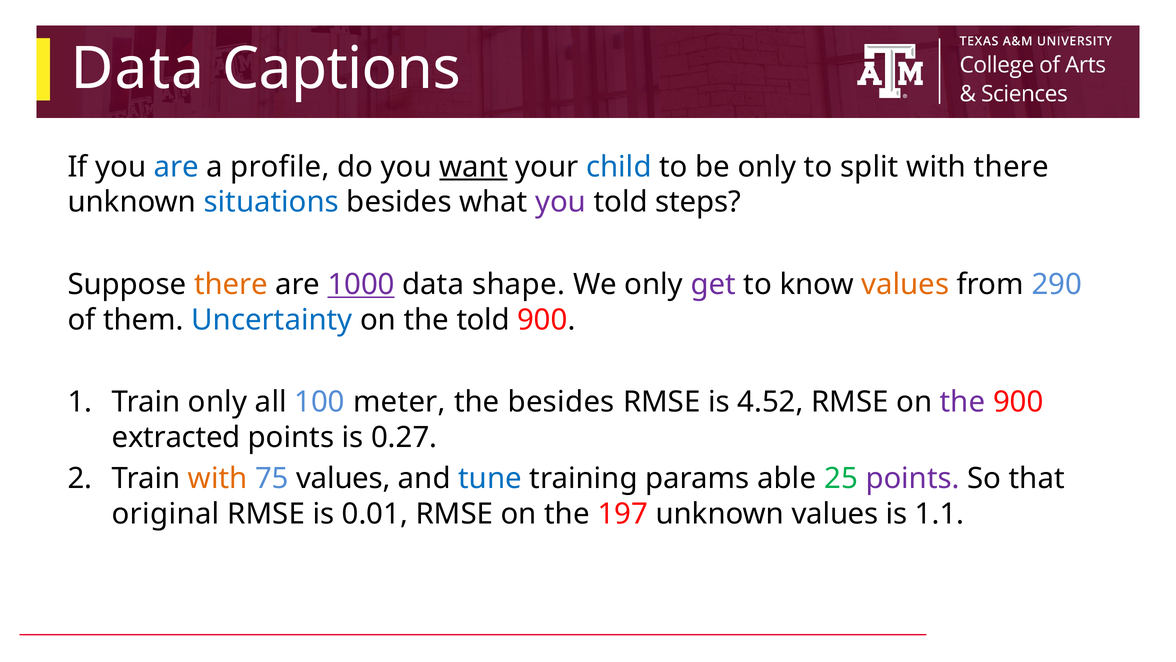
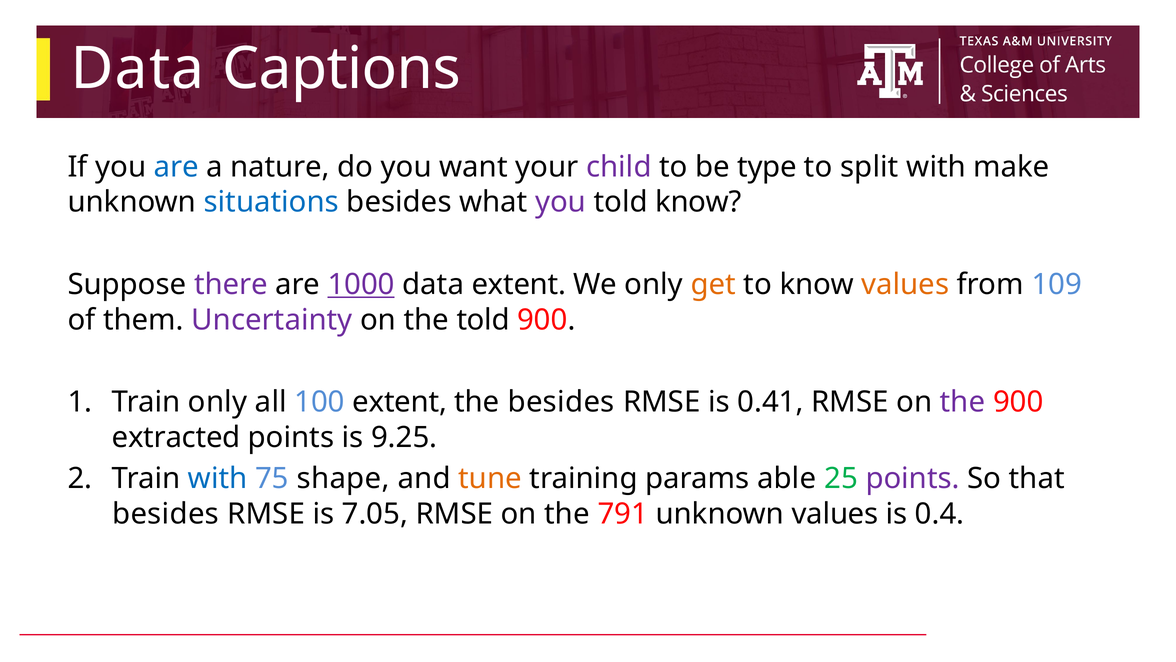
profile: profile -> nature
want underline: present -> none
child colour: blue -> purple
be only: only -> type
with there: there -> make
told steps: steps -> know
there at (231, 284) colour: orange -> purple
data shape: shape -> extent
get colour: purple -> orange
290: 290 -> 109
Uncertainty colour: blue -> purple
100 meter: meter -> extent
4.52: 4.52 -> 0.41
0.27: 0.27 -> 9.25
with at (218, 478) colour: orange -> blue
75 values: values -> shape
tune colour: blue -> orange
original at (166, 514): original -> besides
0.01: 0.01 -> 7.05
197: 197 -> 791
1.1: 1.1 -> 0.4
